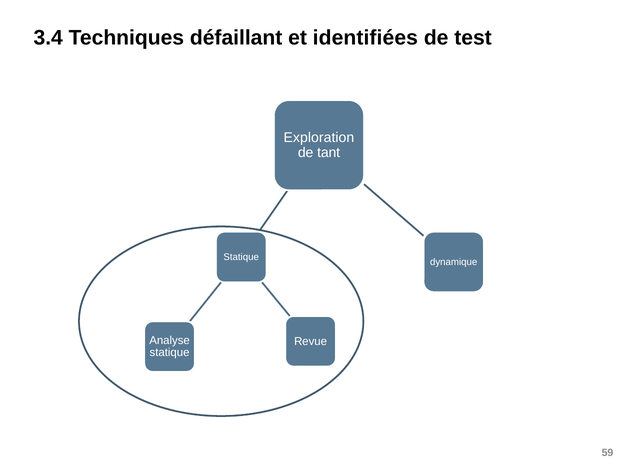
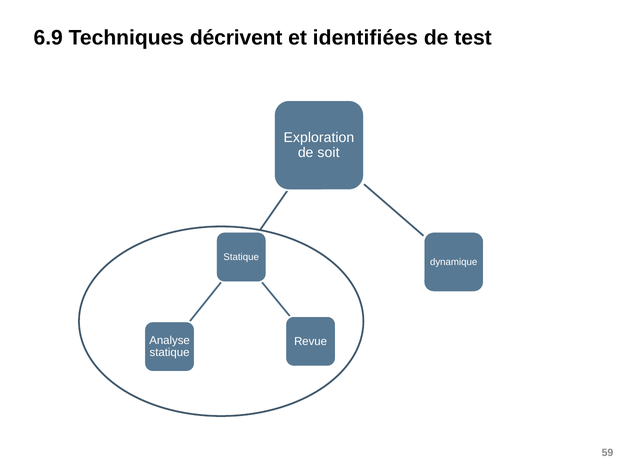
3.4: 3.4 -> 6.9
défaillant: défaillant -> décrivent
tant: tant -> soit
